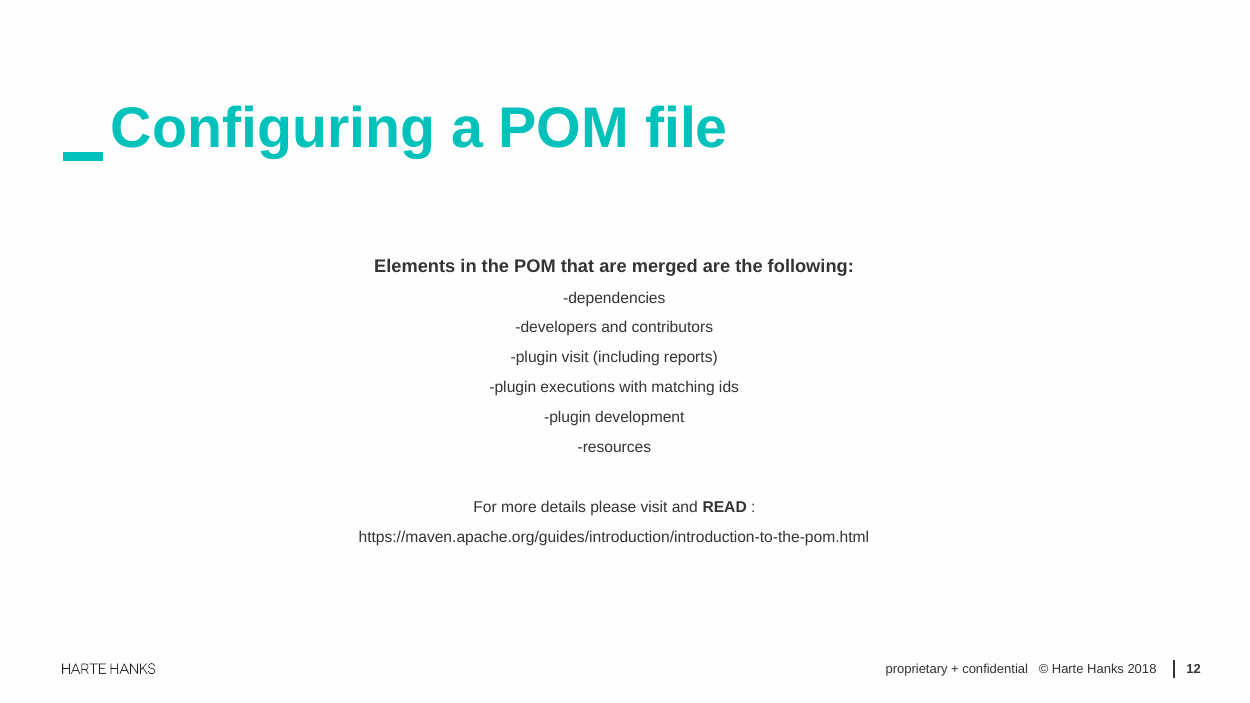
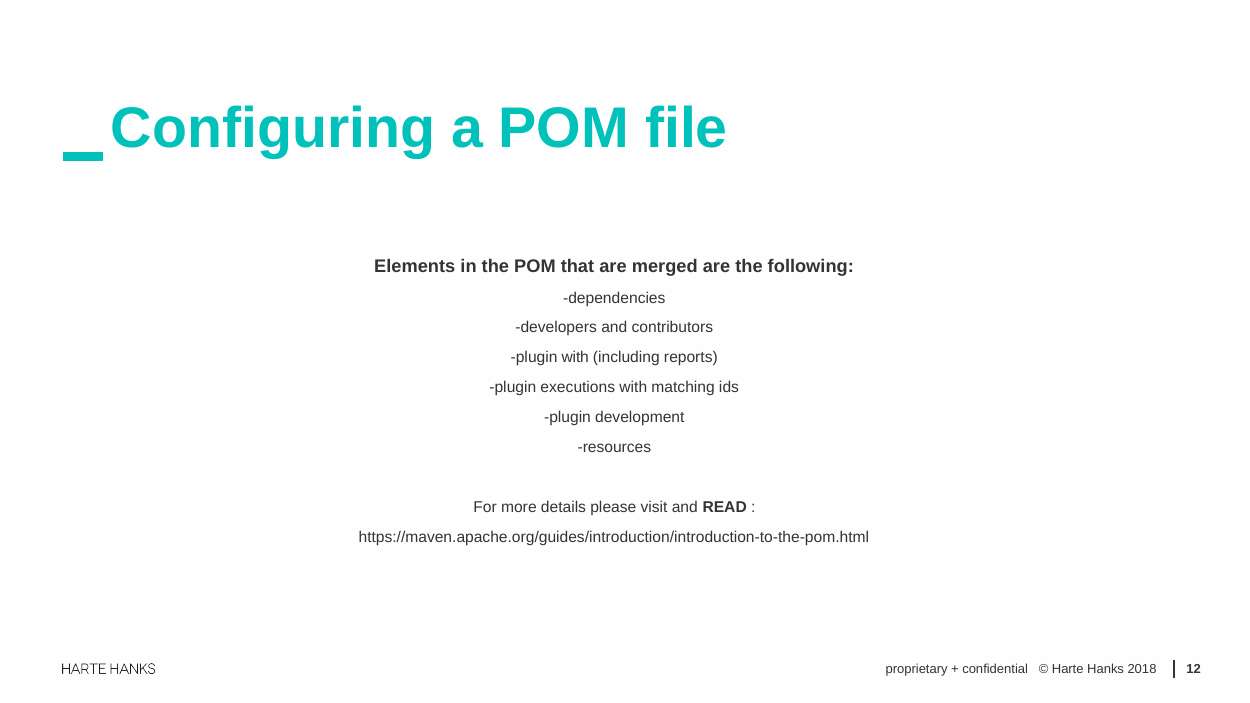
plugin visit: visit -> with
